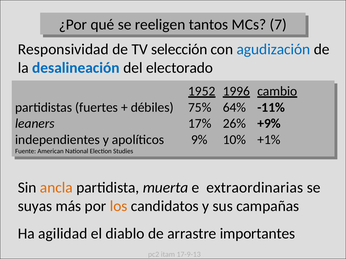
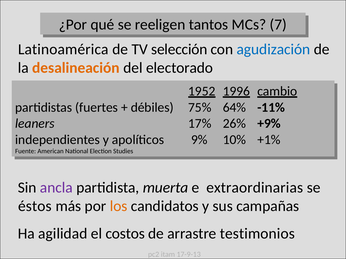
Responsividad: Responsividad -> Latinoamérica
desalineación colour: blue -> orange
ancla colour: orange -> purple
suyas: suyas -> éstos
diablo: diablo -> costos
importantes: importantes -> testimonios
